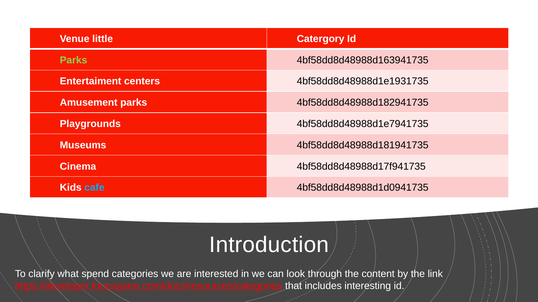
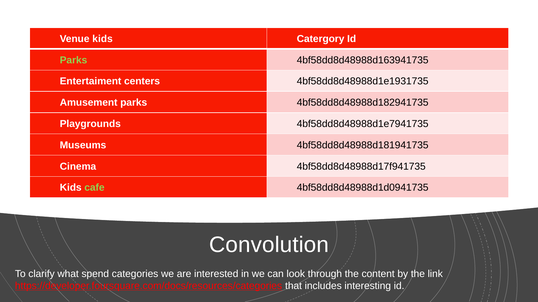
Venue little: little -> kids
cafe colour: light blue -> light green
Introduction: Introduction -> Convolution
